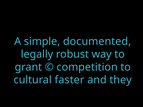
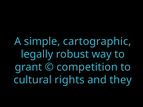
documented: documented -> cartographic
faster: faster -> rights
